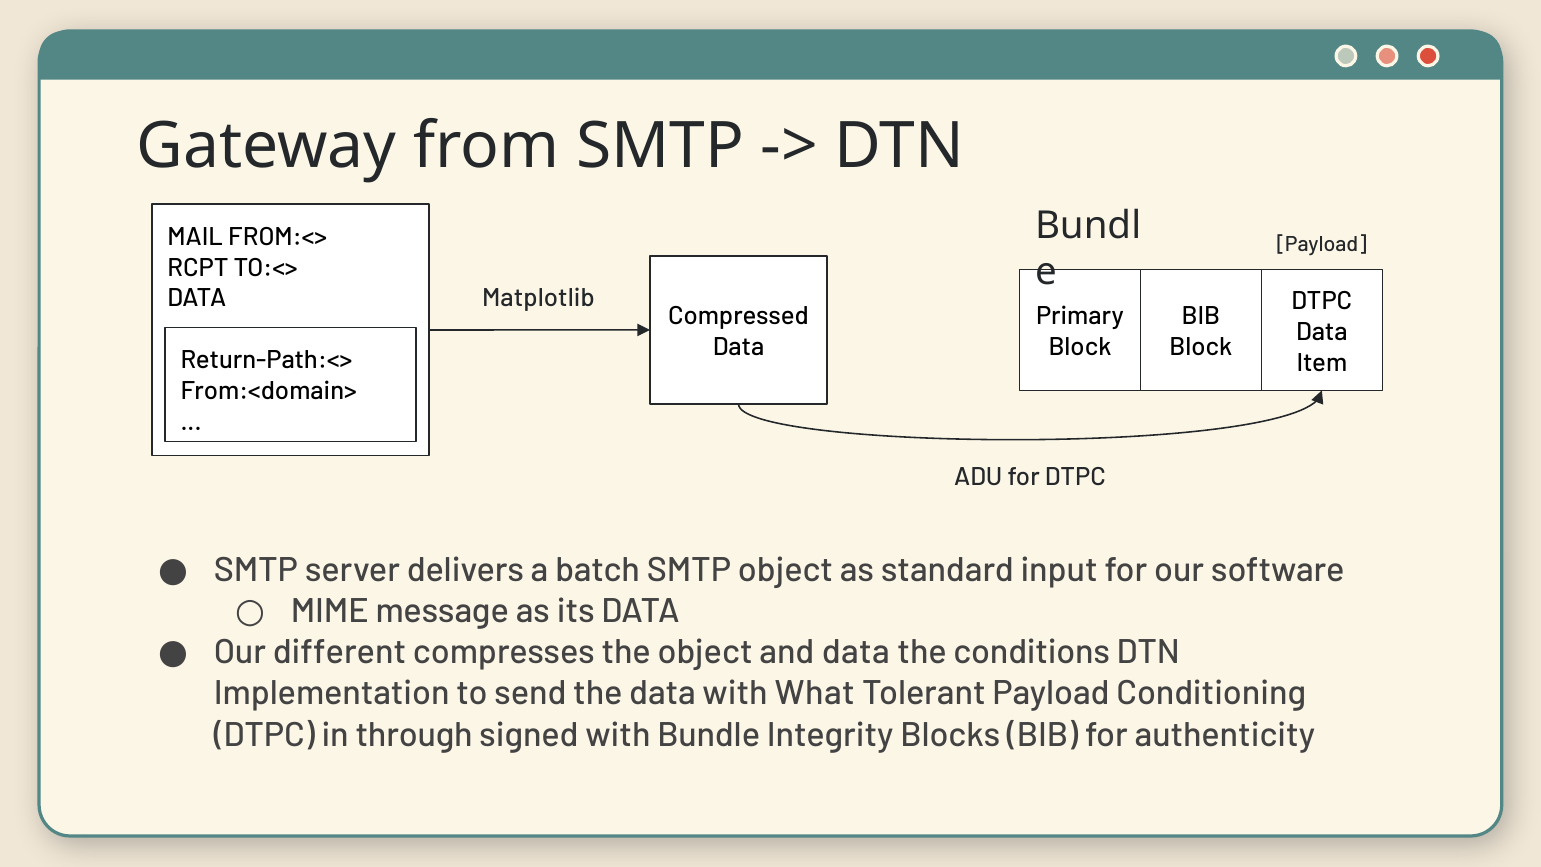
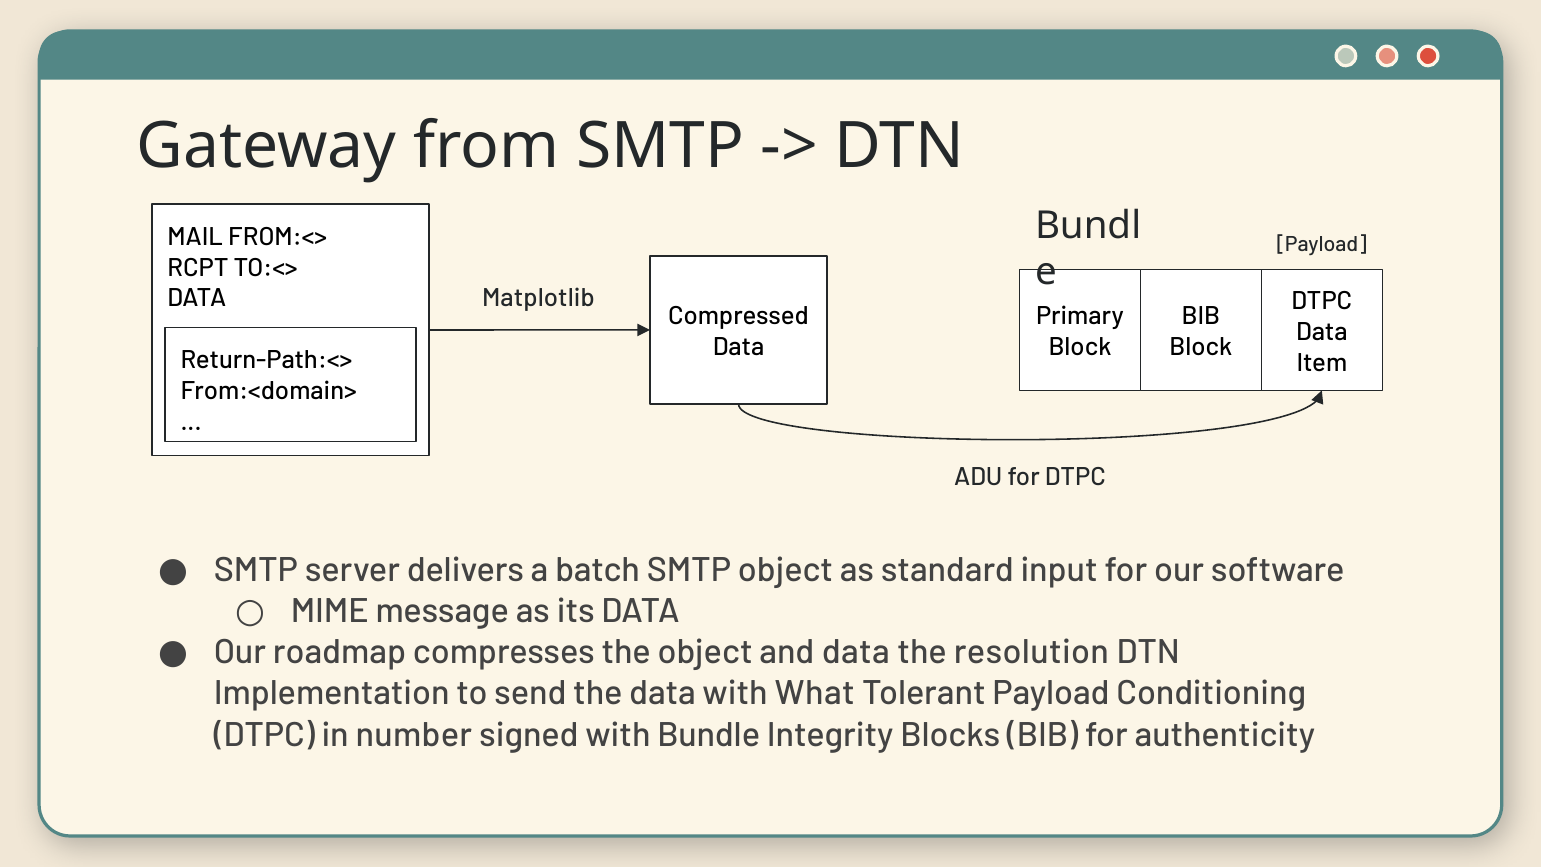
different: different -> roadmap
conditions: conditions -> resolution
through: through -> number
